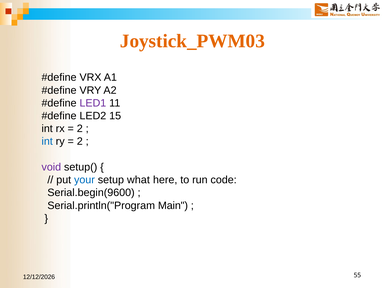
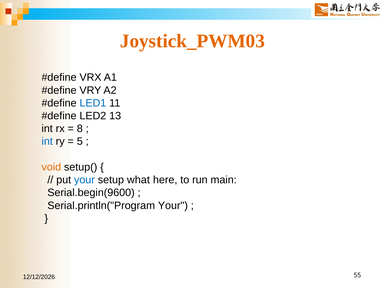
LED1 colour: purple -> blue
15: 15 -> 13
2 at (80, 129): 2 -> 8
2 at (80, 141): 2 -> 5
void colour: purple -> orange
code: code -> main
Serial.println("Program Main: Main -> Your
